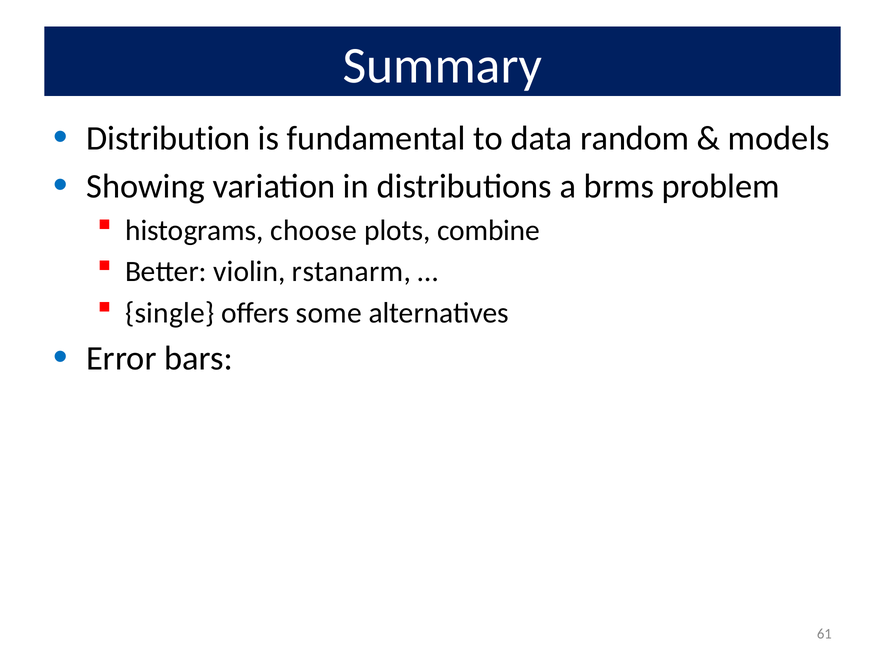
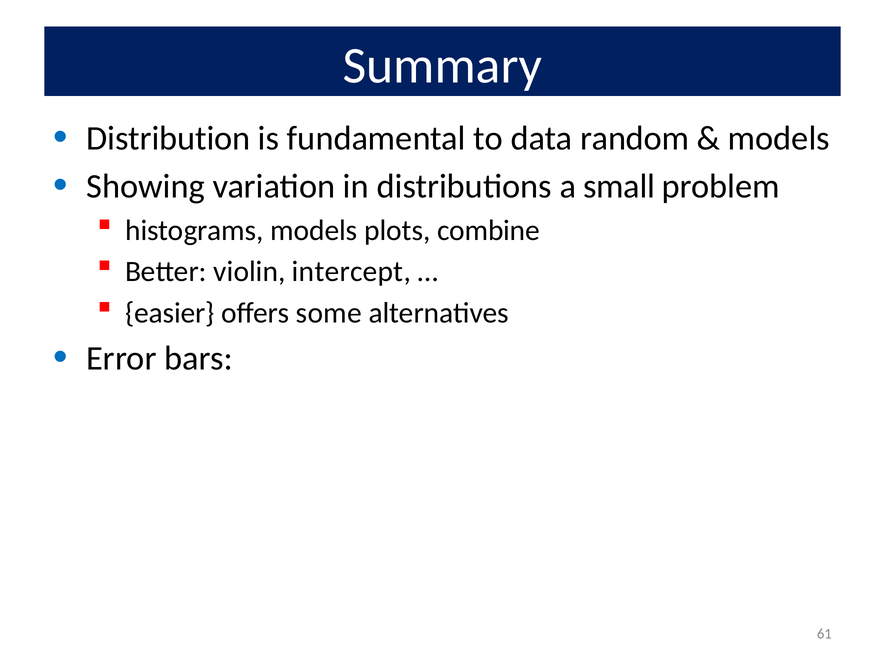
brms: brms -> small
histograms choose: choose -> models
rstanarm: rstanarm -> intercept
single: single -> easier
